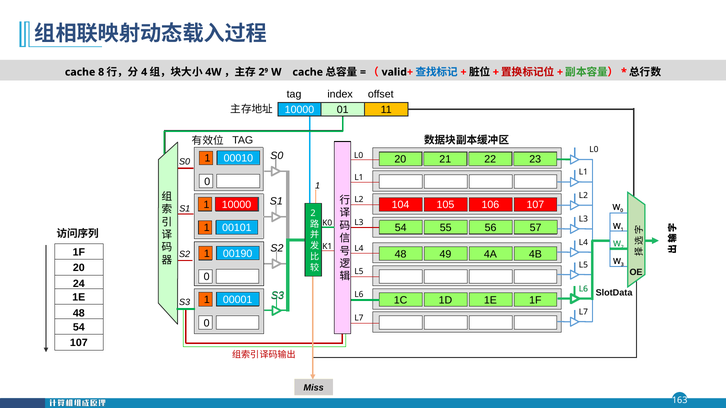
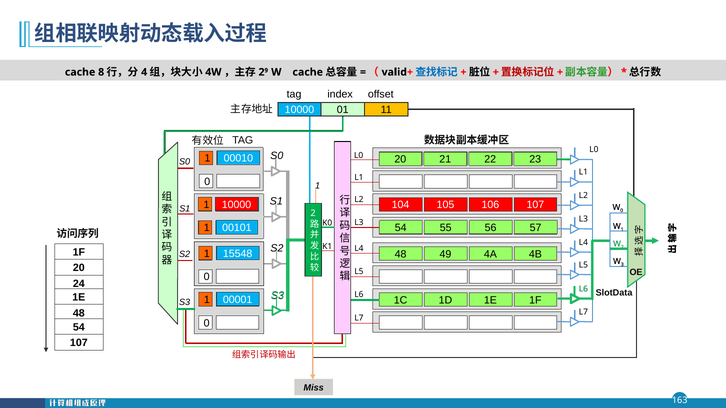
00190: 00190 -> 15548
